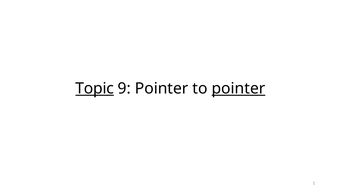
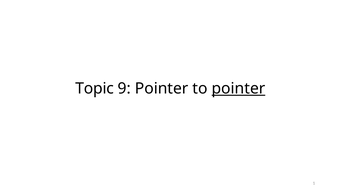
Topic underline: present -> none
